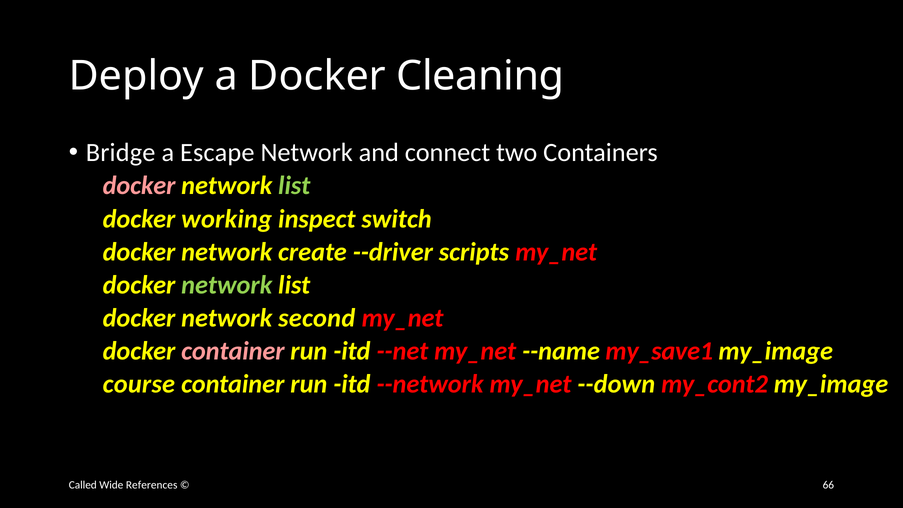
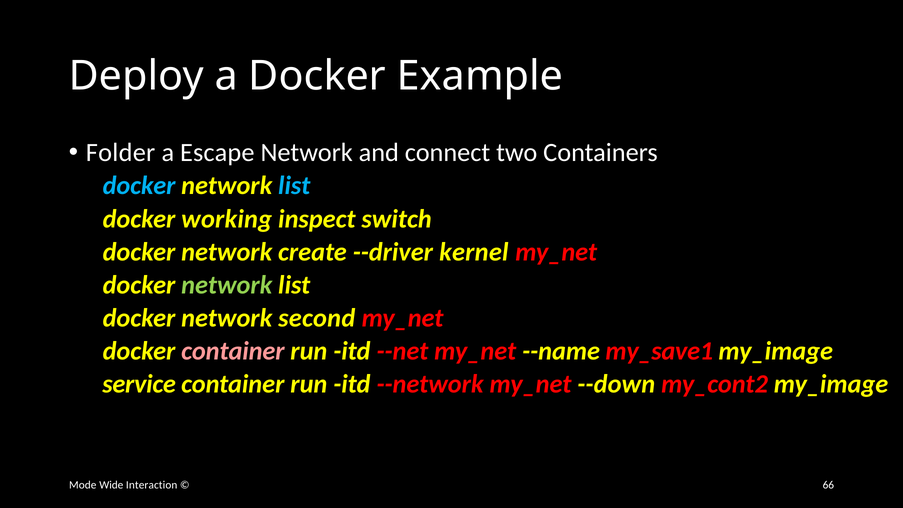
Cleaning: Cleaning -> Example
Bridge: Bridge -> Folder
docker at (139, 186) colour: pink -> light blue
list at (294, 186) colour: light green -> light blue
scripts: scripts -> kernel
course: course -> service
Called: Called -> Mode
References: References -> Interaction
